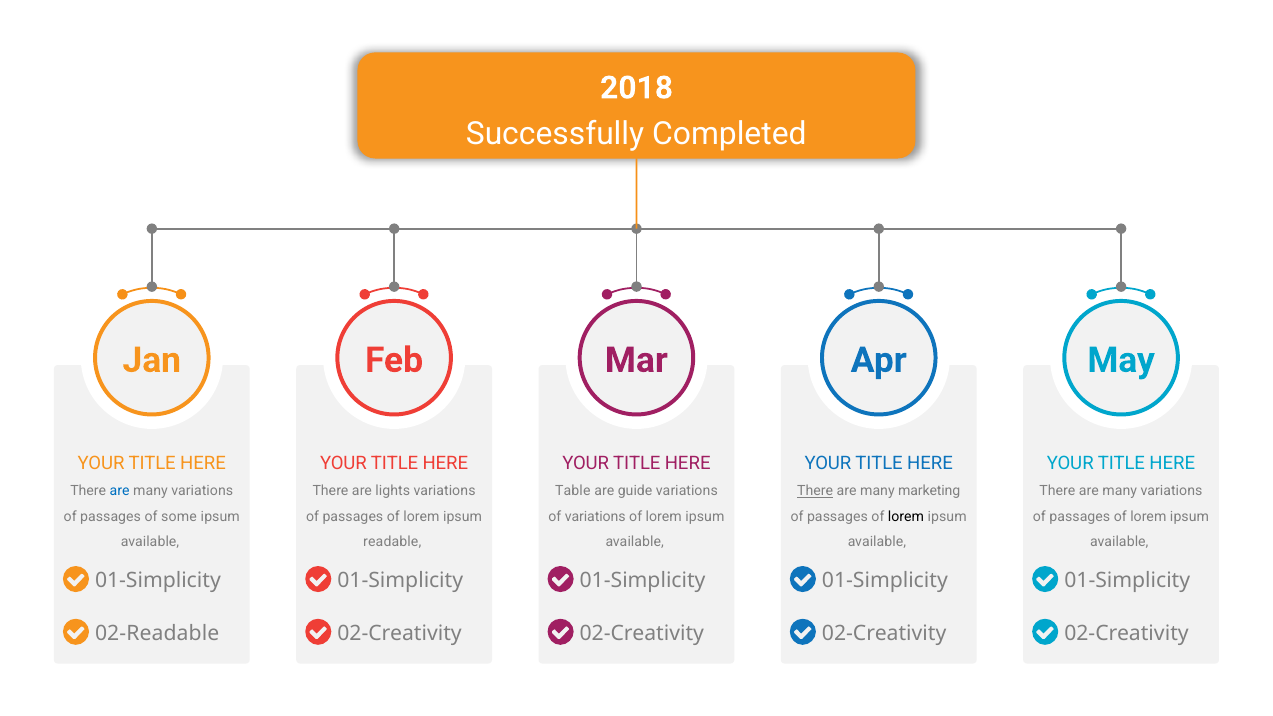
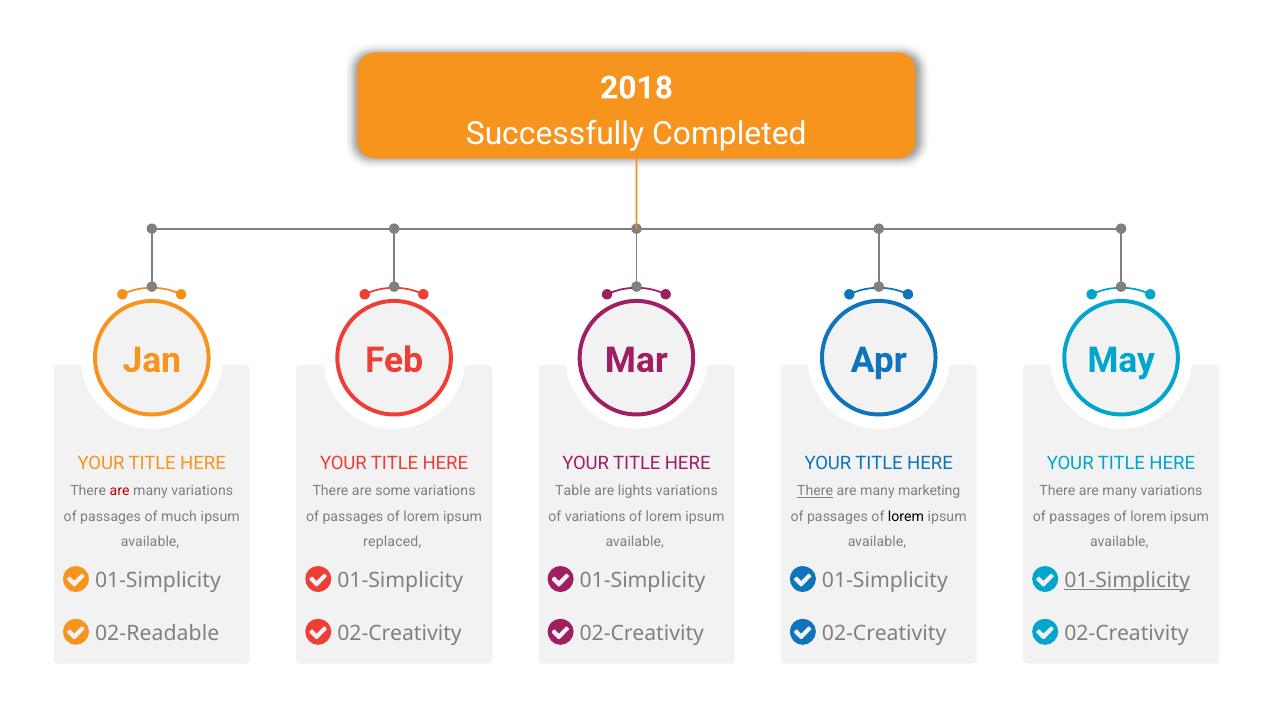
are at (120, 491) colour: blue -> red
lights: lights -> some
guide: guide -> lights
some: some -> much
readable: readable -> replaced
01-Simplicity at (1127, 581) underline: none -> present
